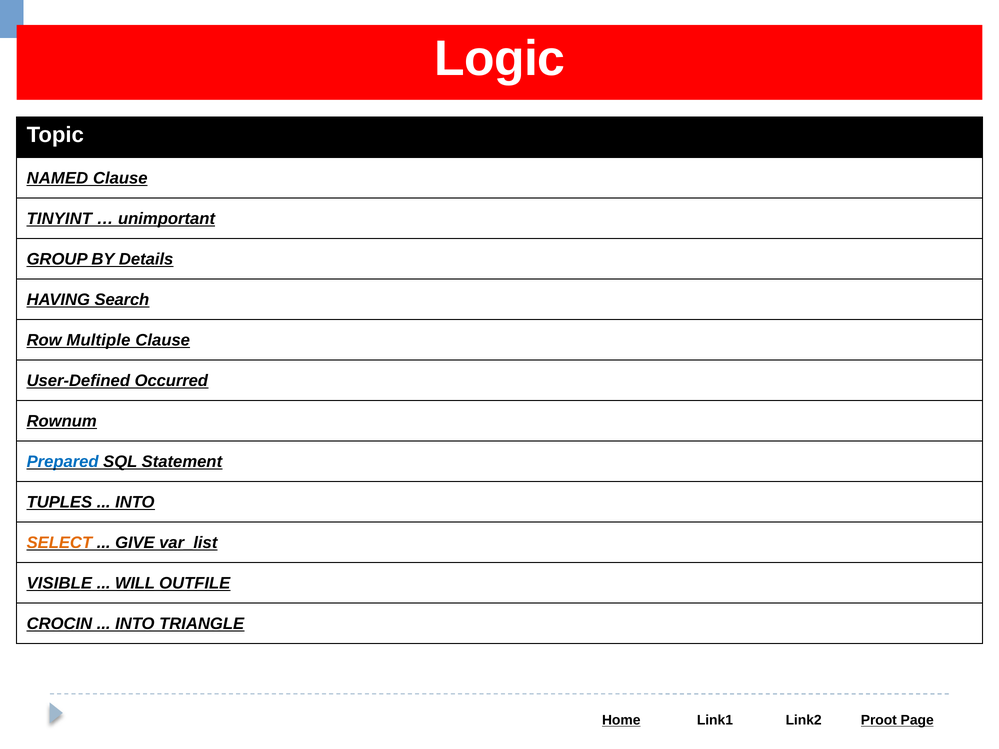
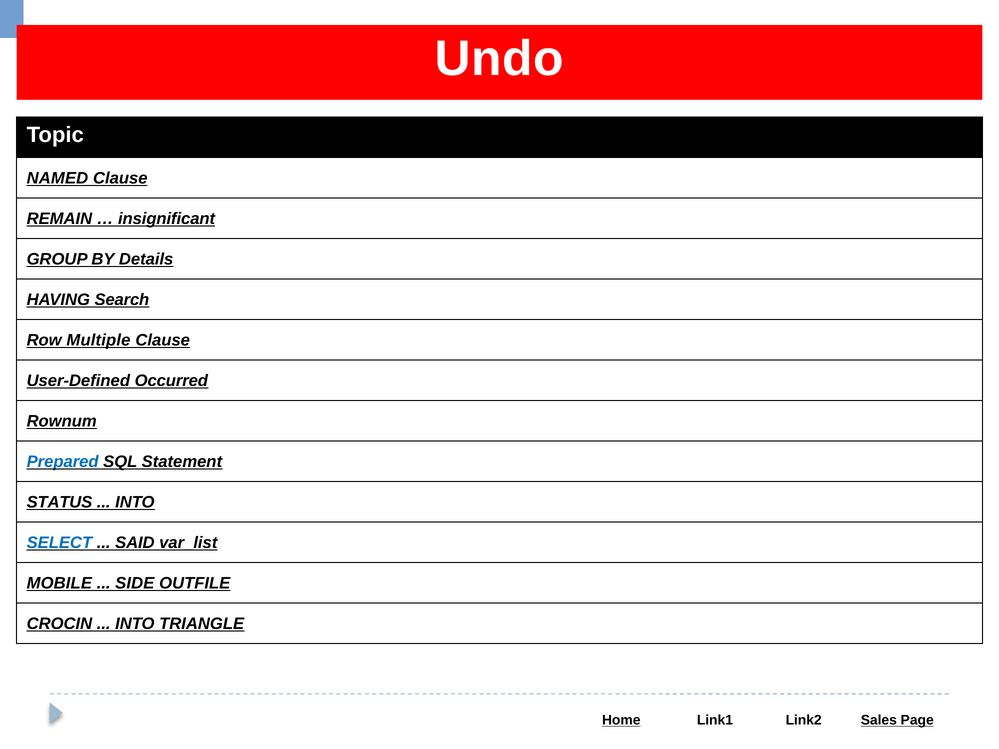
Logic: Logic -> Undo
TINYINT: TINYINT -> REMAIN
unimportant: unimportant -> insignificant
TUPLES: TUPLES -> STATUS
SELECT colour: orange -> blue
GIVE: GIVE -> SAID
VISIBLE: VISIBLE -> MOBILE
WILL: WILL -> SIDE
Proot: Proot -> Sales
